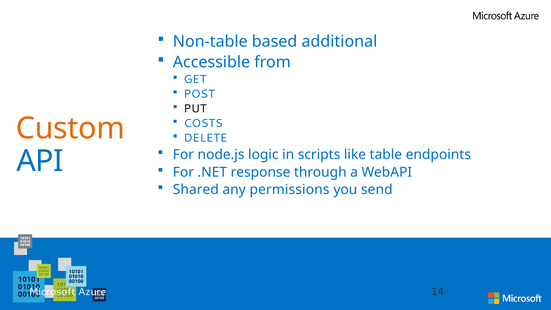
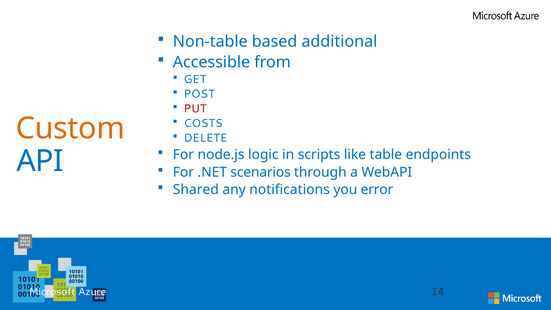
PUT colour: black -> red
response: response -> scenarios
permissions: permissions -> notifications
send: send -> error
